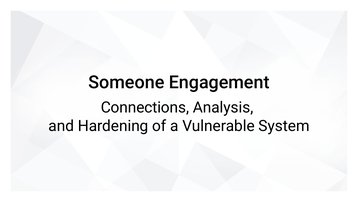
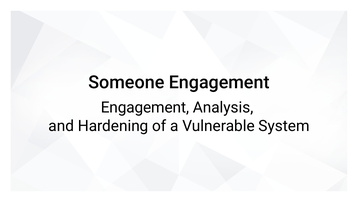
Connections at (145, 107): Connections -> Engagement
